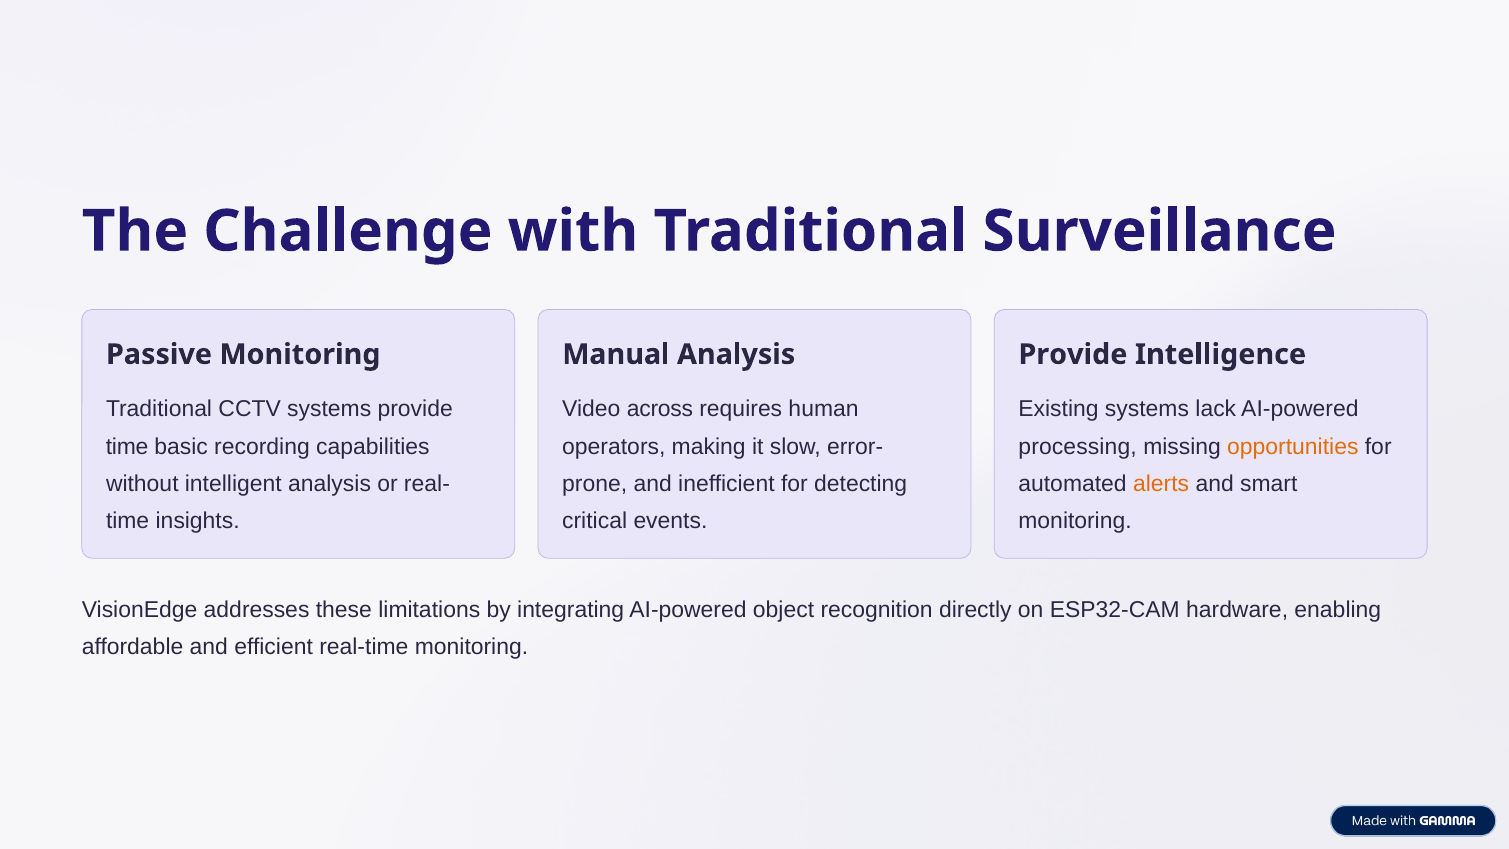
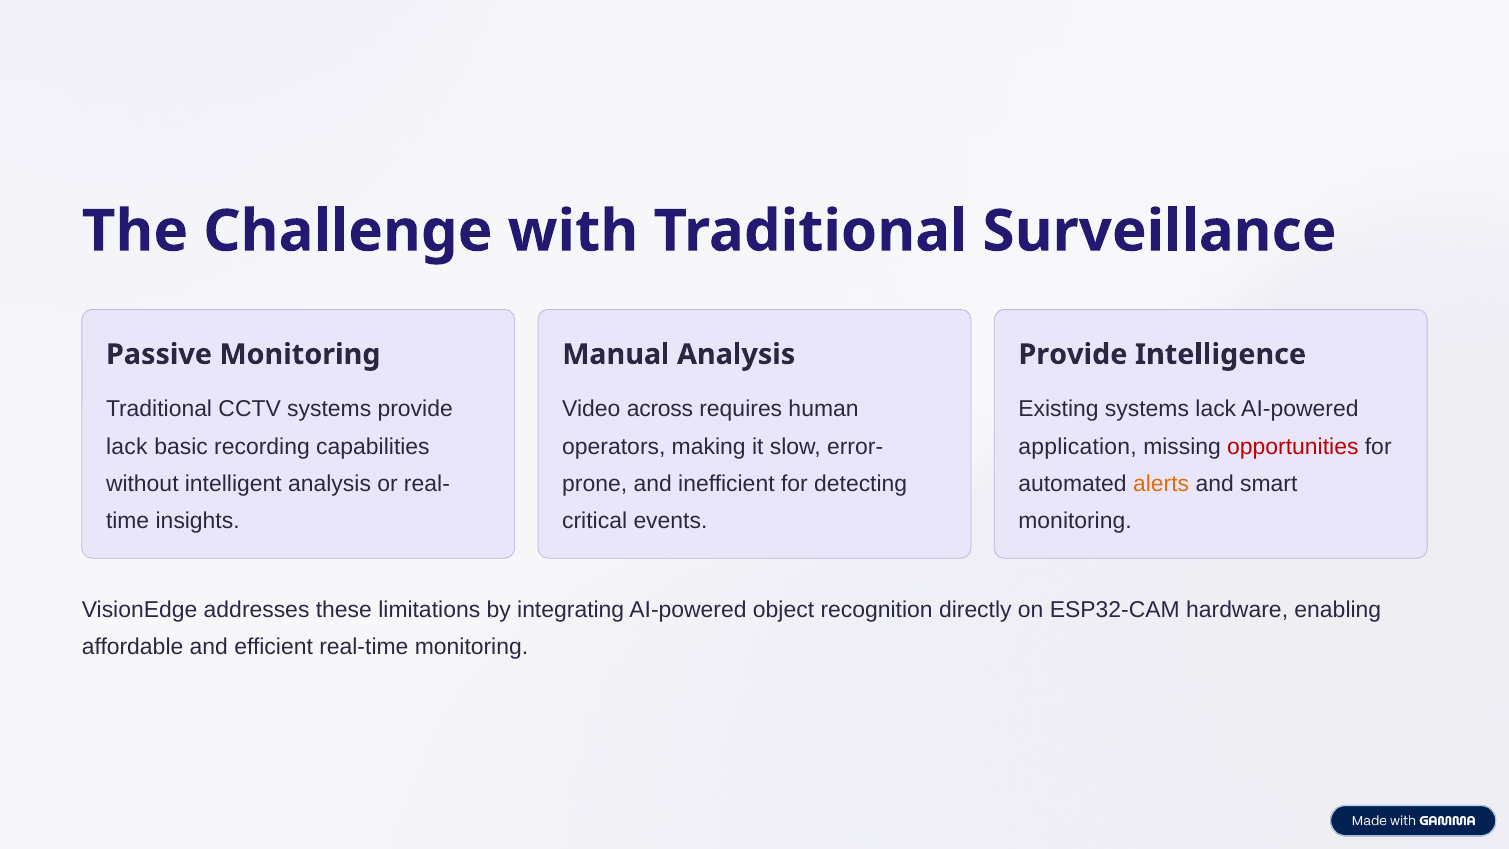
time at (127, 447): time -> lack
processing: processing -> application
opportunities colour: orange -> red
